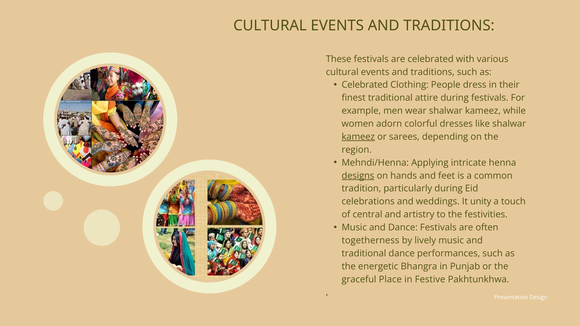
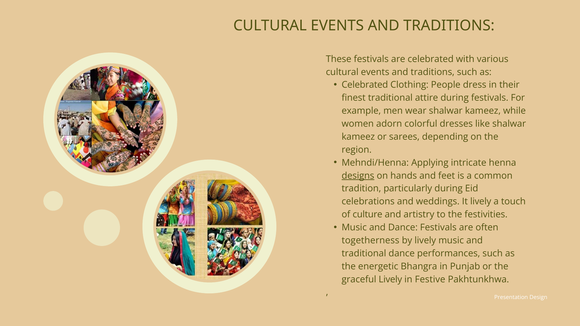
kameez at (358, 137) underline: present -> none
It unity: unity -> lively
central: central -> culture
graceful Place: Place -> Lively
